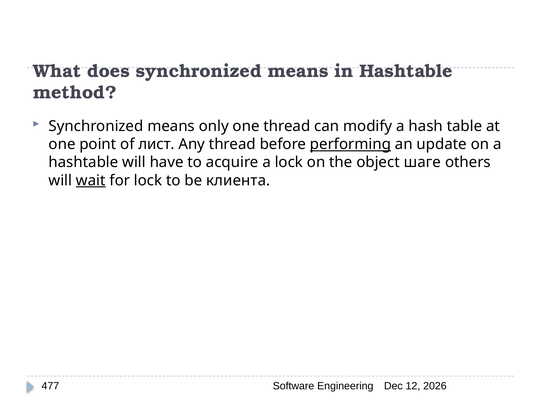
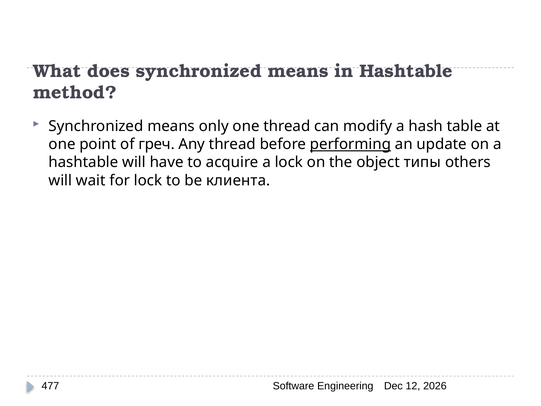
лист: лист -> греч
шаге: шаге -> типы
wait underline: present -> none
